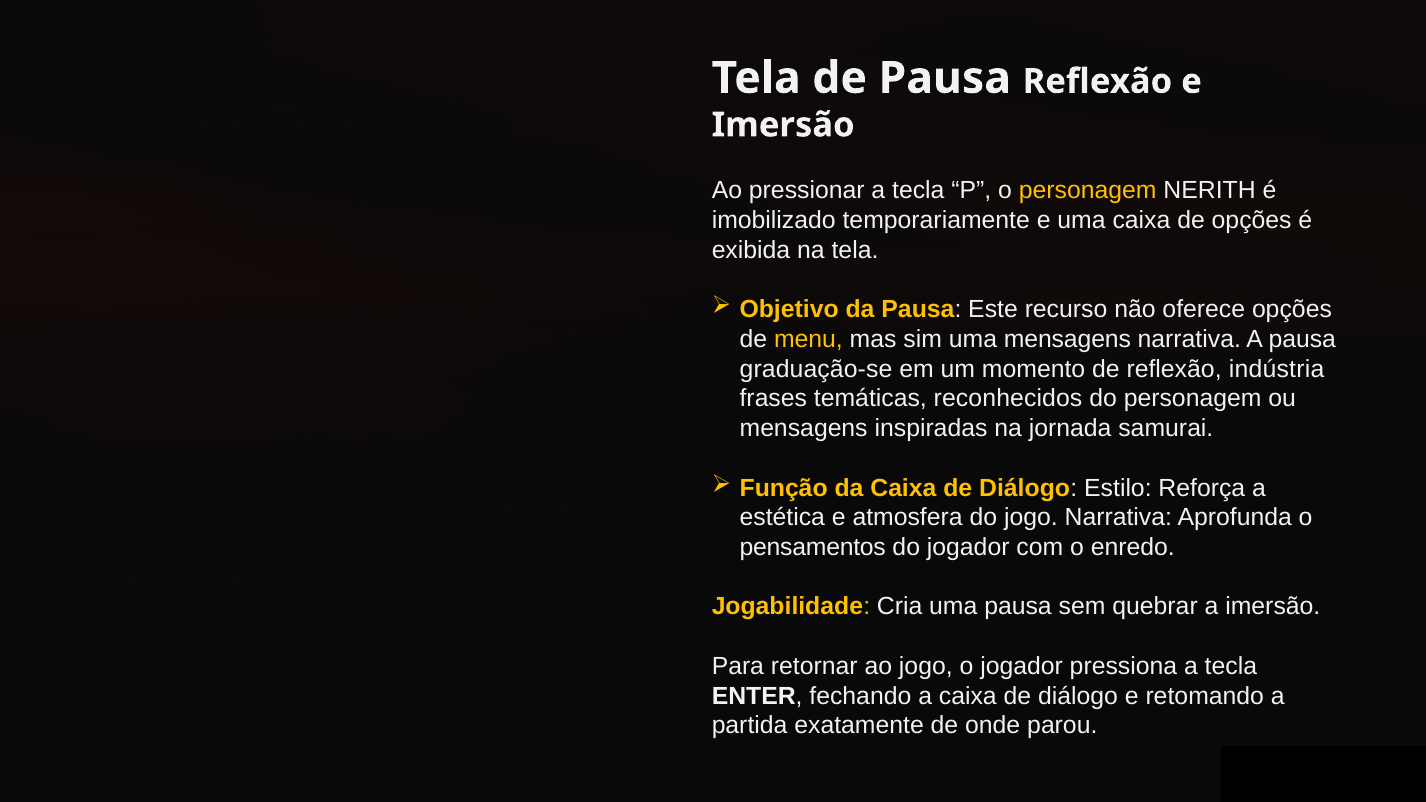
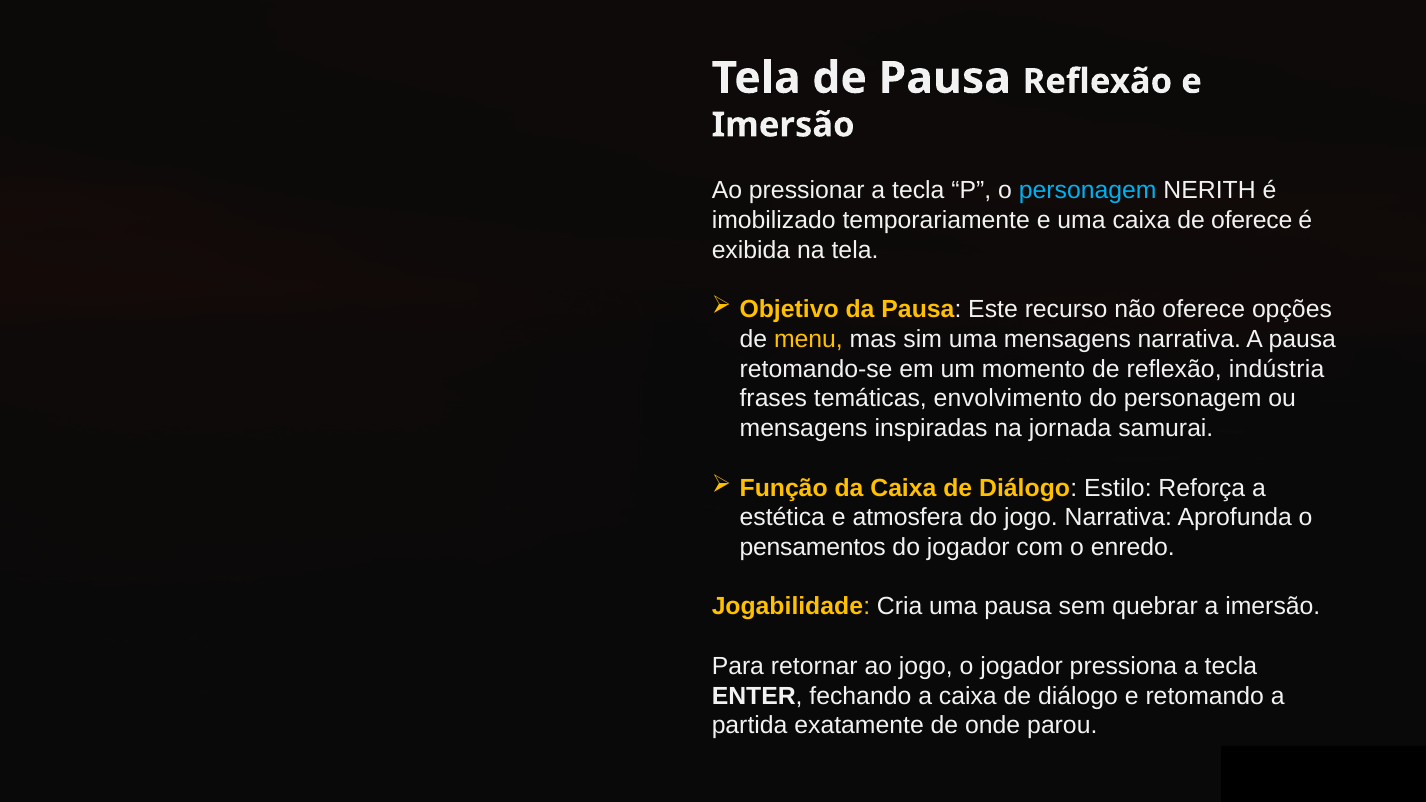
personagem at (1088, 191) colour: yellow -> light blue
de opções: opções -> oferece
graduação-se: graduação-se -> retomando-se
reconhecidos: reconhecidos -> envolvimento
